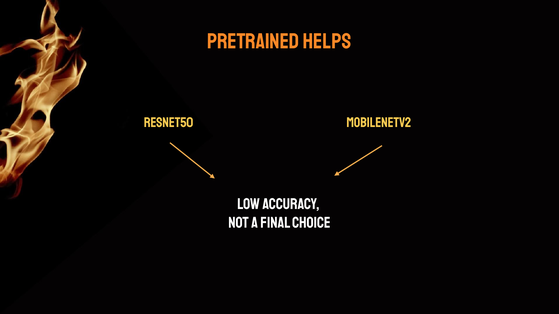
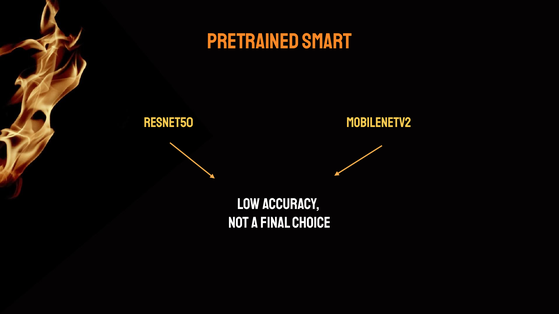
helps: helps -> smart
